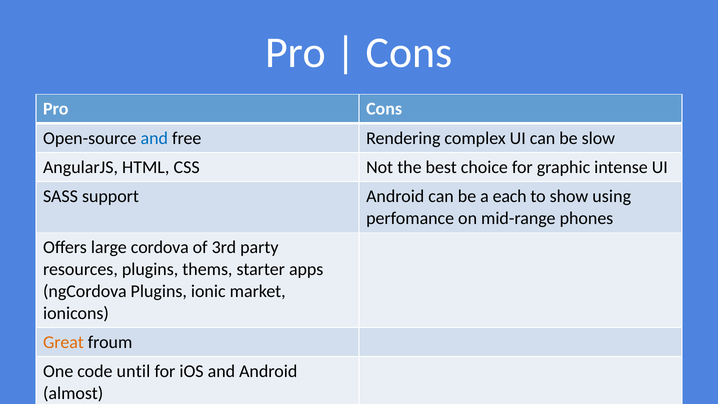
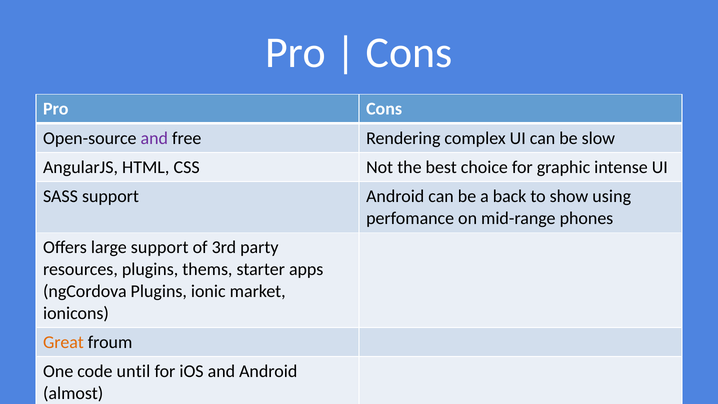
and at (154, 138) colour: blue -> purple
each: each -> back
large cordova: cordova -> support
